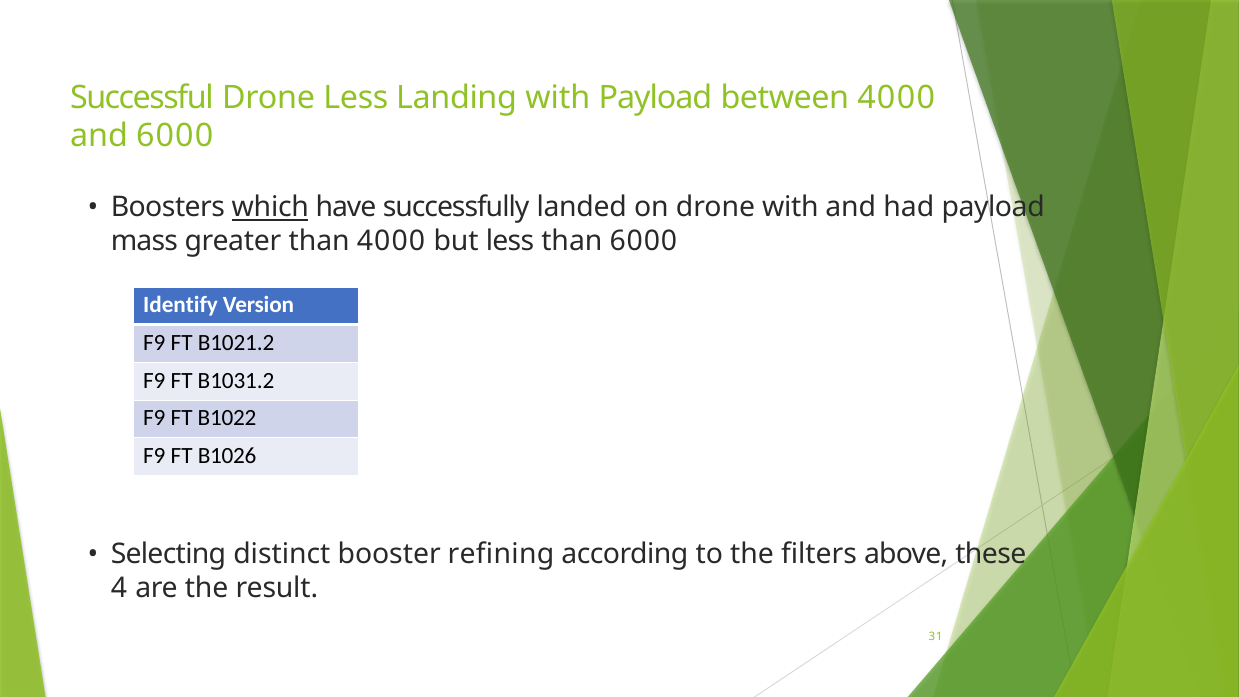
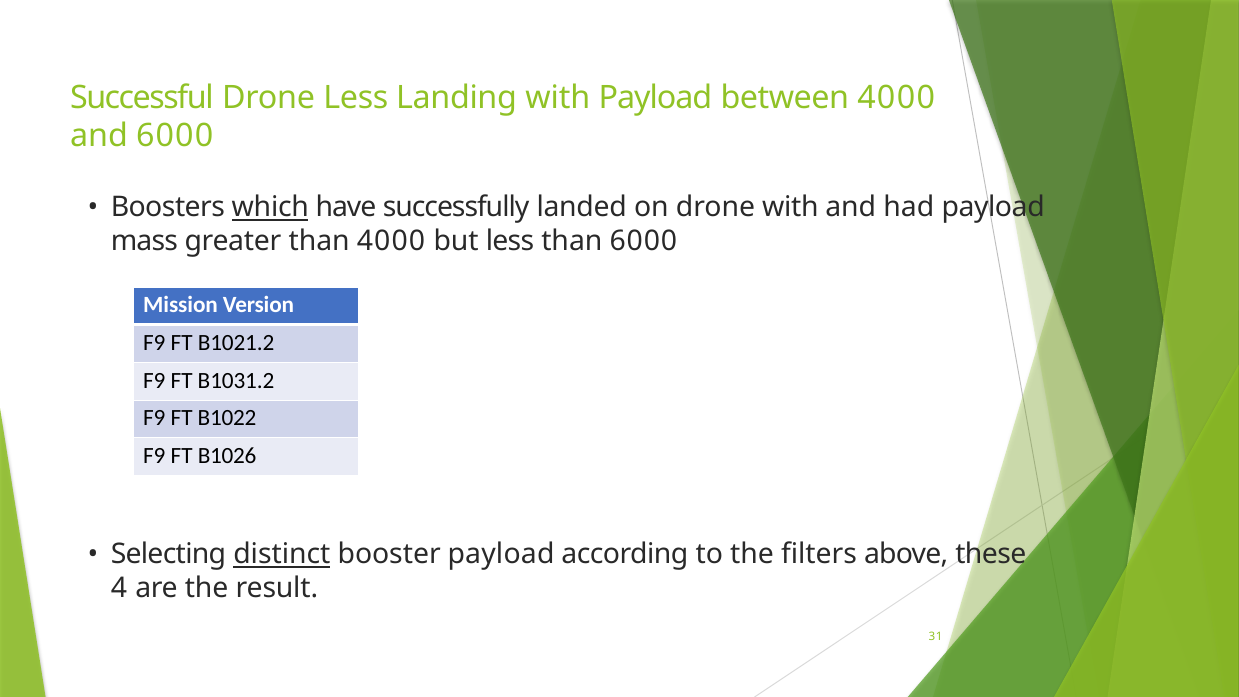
Identify: Identify -> Mission
distinct underline: none -> present
booster refining: refining -> payload
